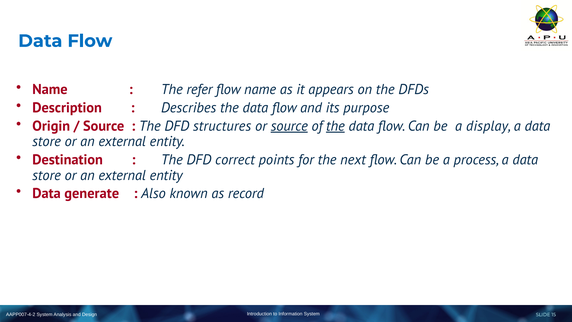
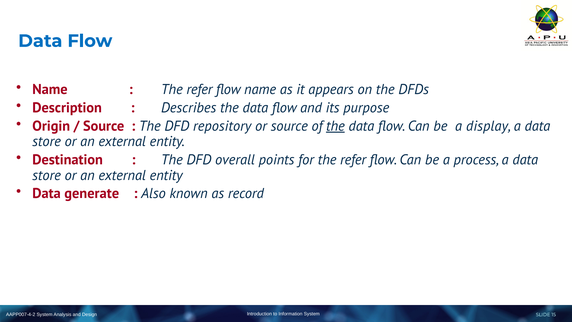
structures: structures -> repository
source at (289, 126) underline: present -> none
correct: correct -> overall
for the next: next -> refer
